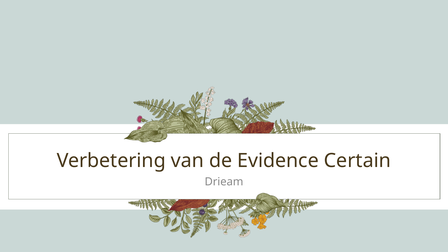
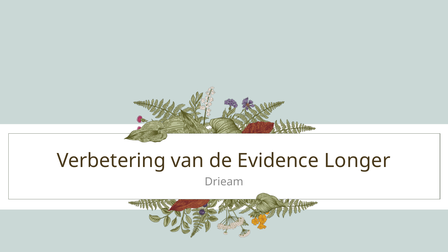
Certain: Certain -> Longer
